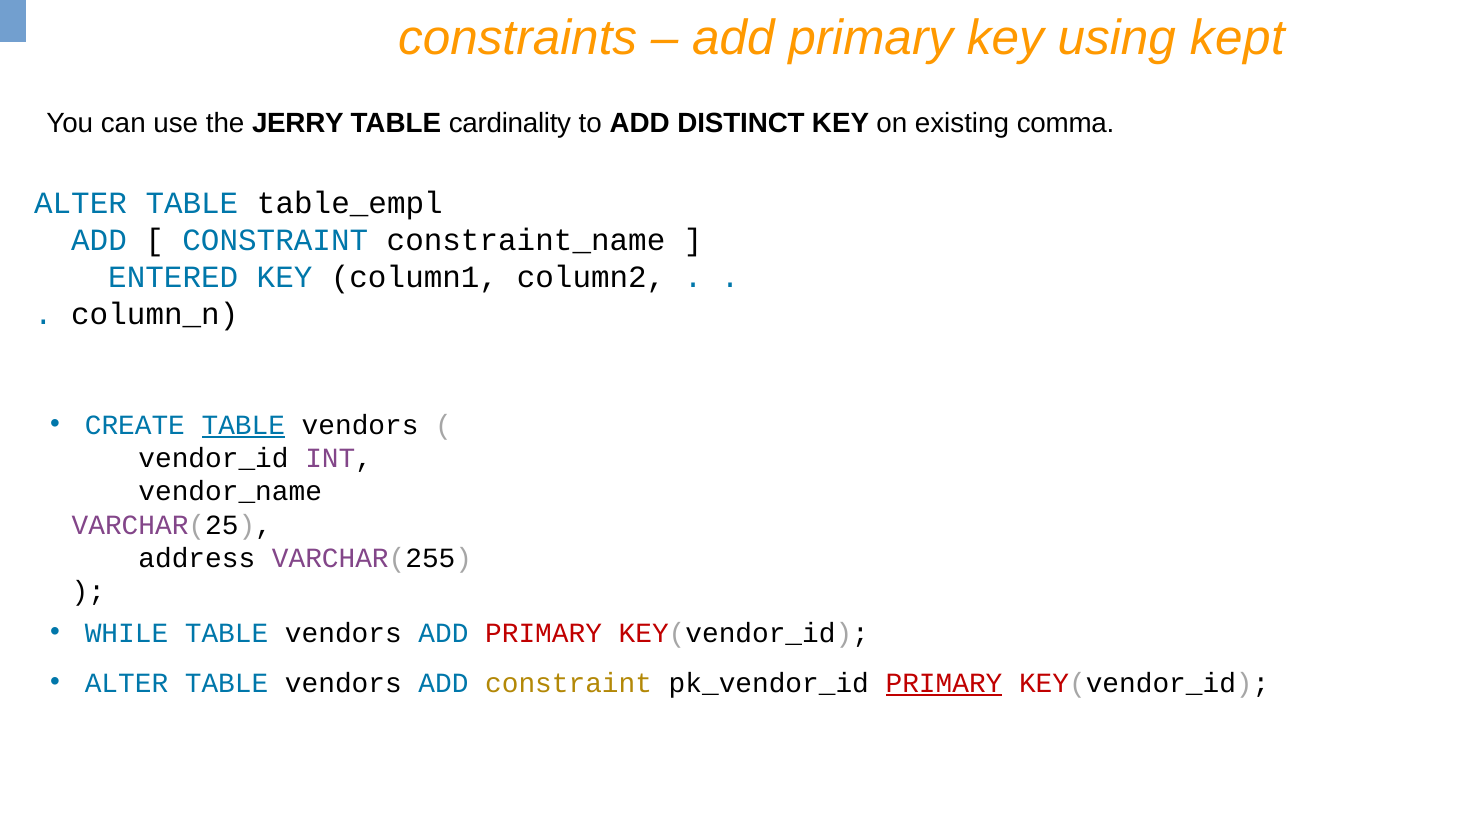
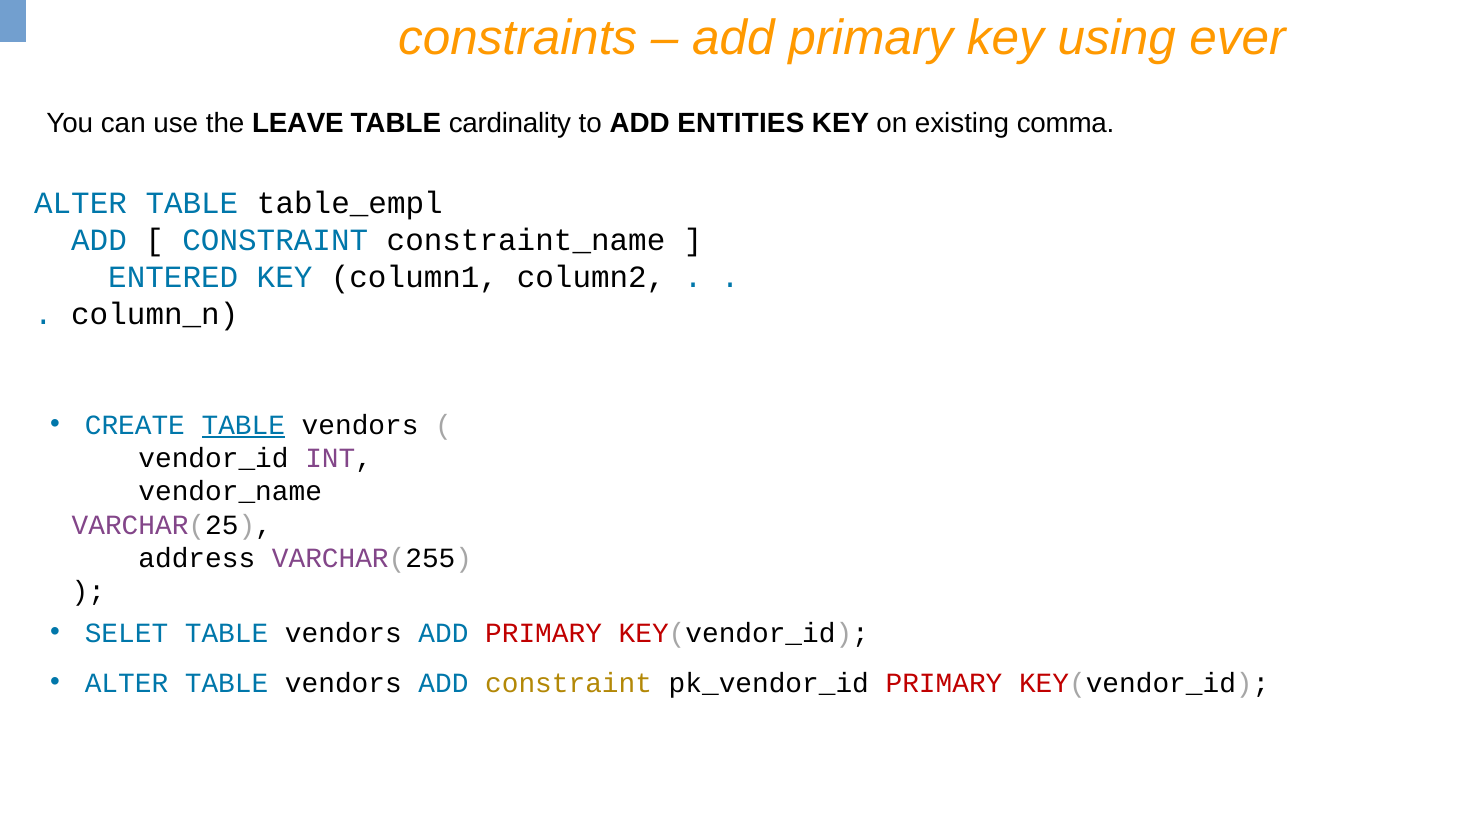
kept: kept -> ever
JERRY: JERRY -> LEAVE
DISTINCT: DISTINCT -> ENTITIES
WHILE: WHILE -> SELET
PRIMARY at (944, 683) underline: present -> none
